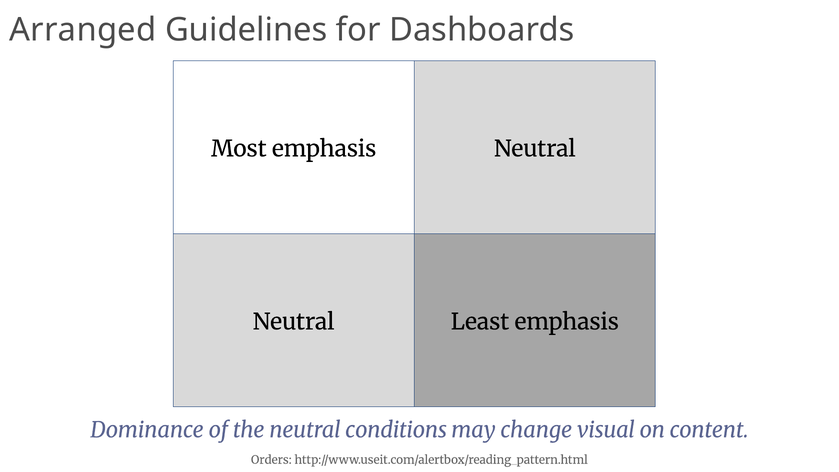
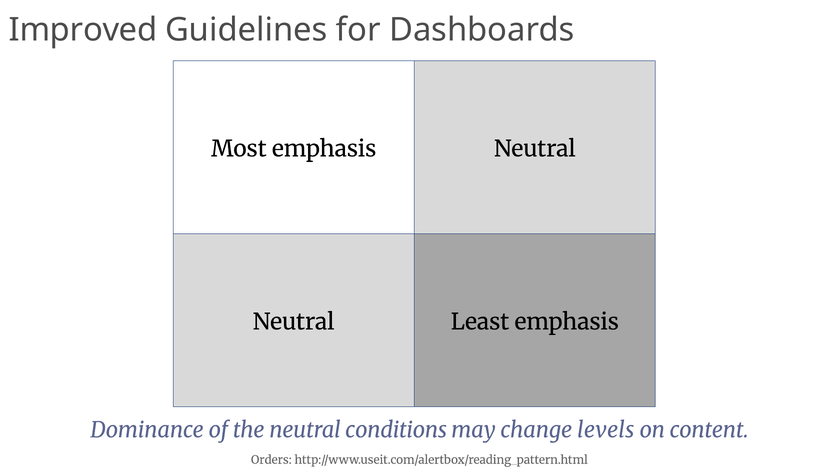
Arranged: Arranged -> Improved
visual: visual -> levels
